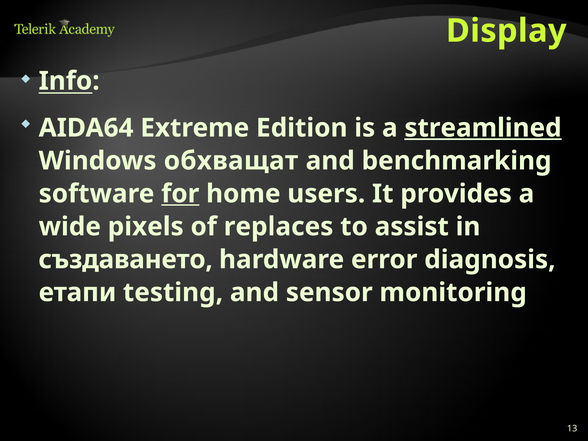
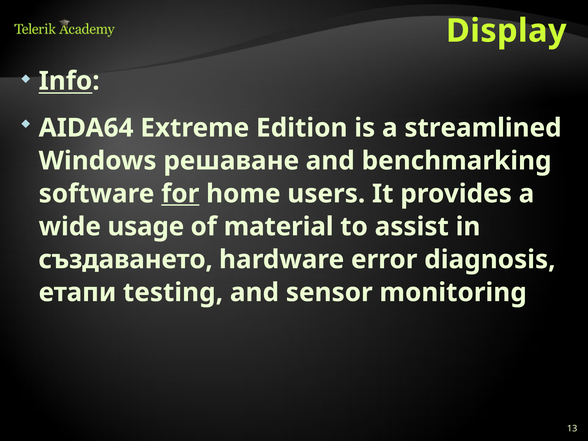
streamlined underline: present -> none
обхващат: обхващат -> решаване
pixels: pixels -> usage
replaces: replaces -> material
